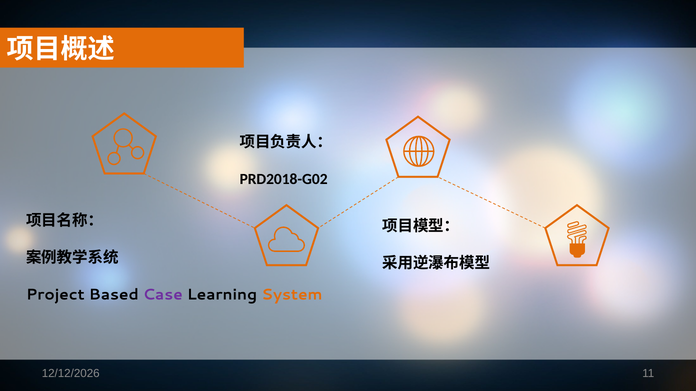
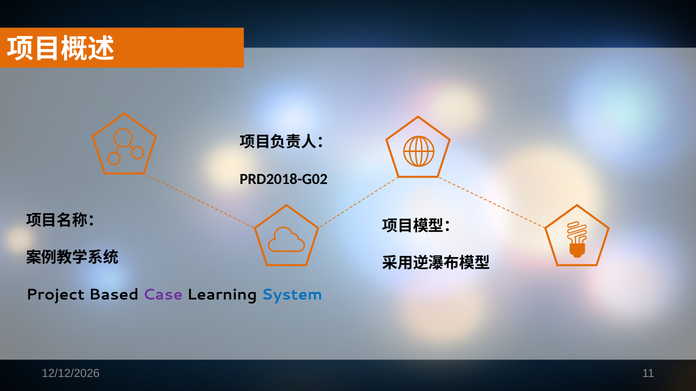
System colour: orange -> blue
